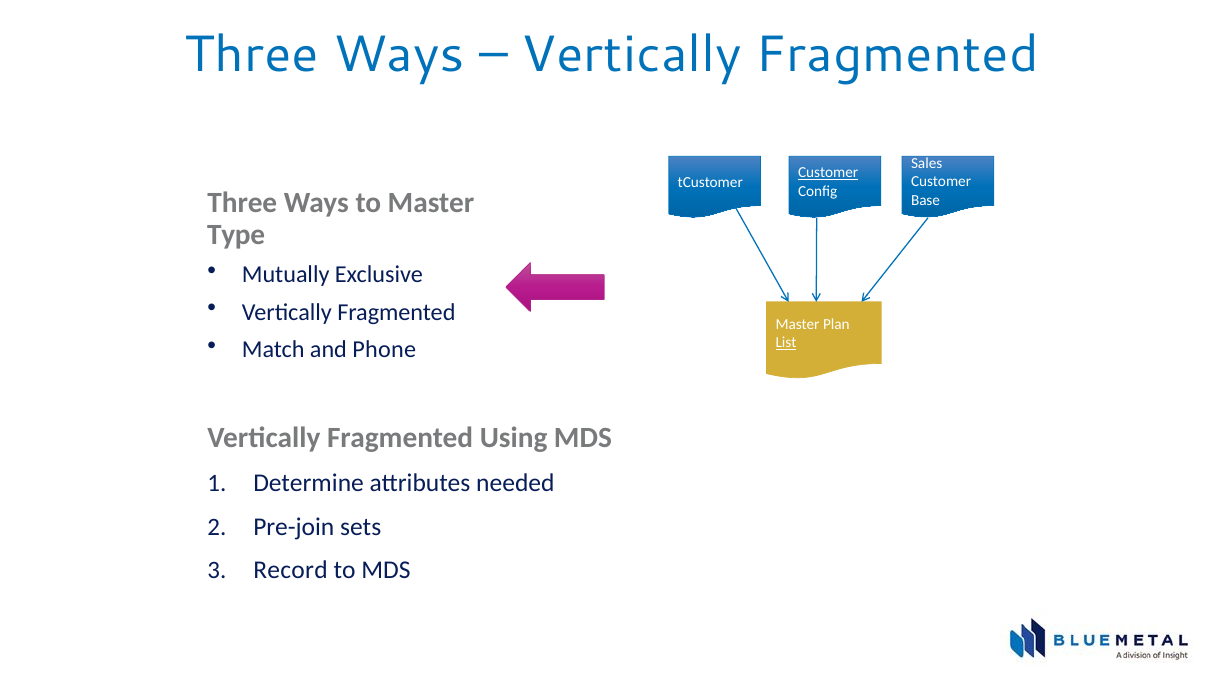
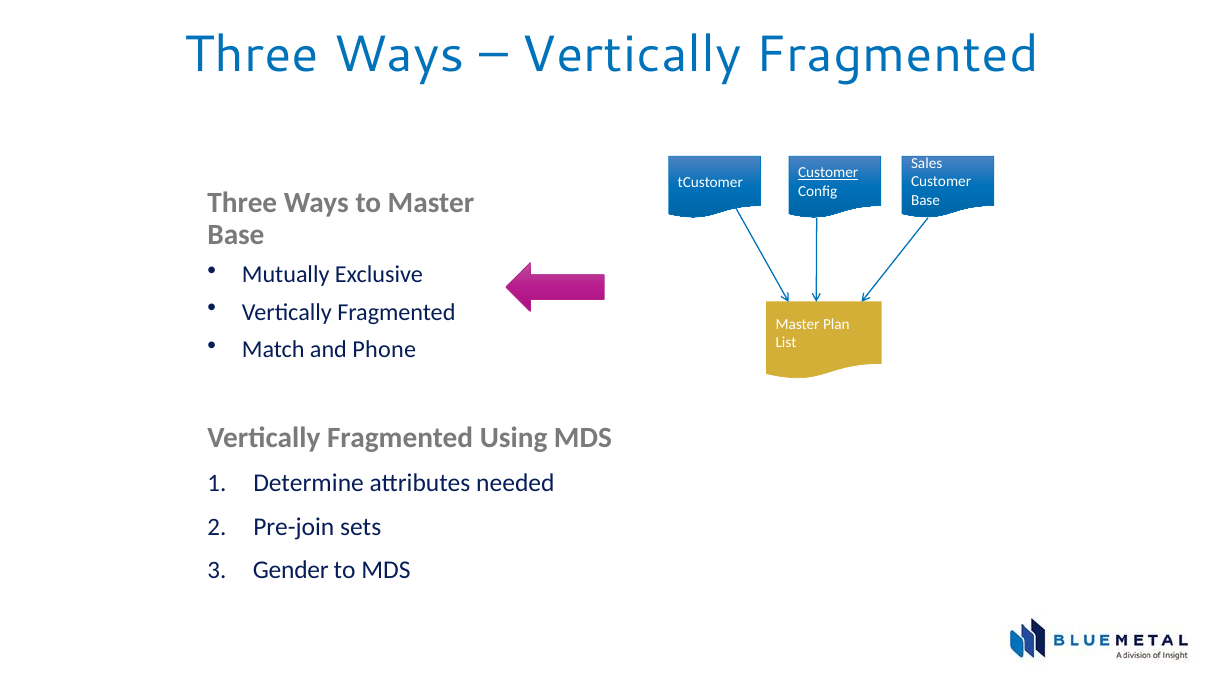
Type at (236, 235): Type -> Base
List underline: present -> none
Record: Record -> Gender
